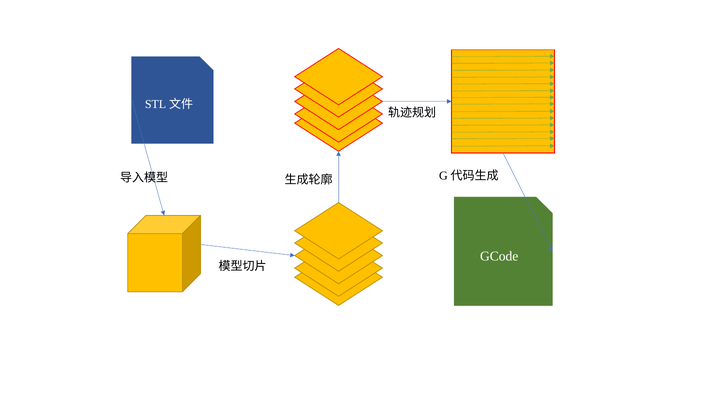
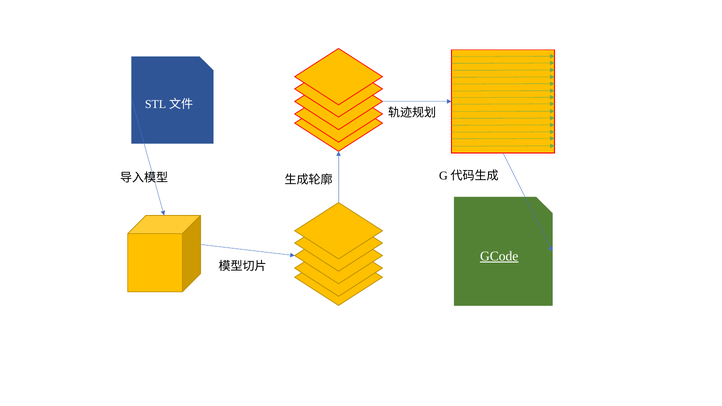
GCode underline: none -> present
